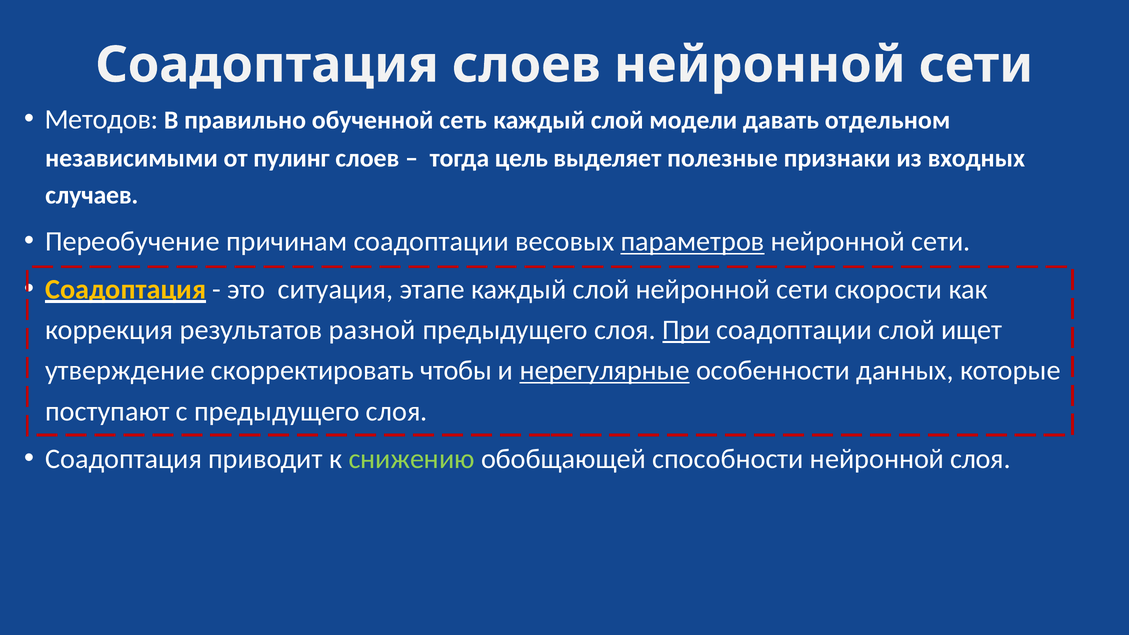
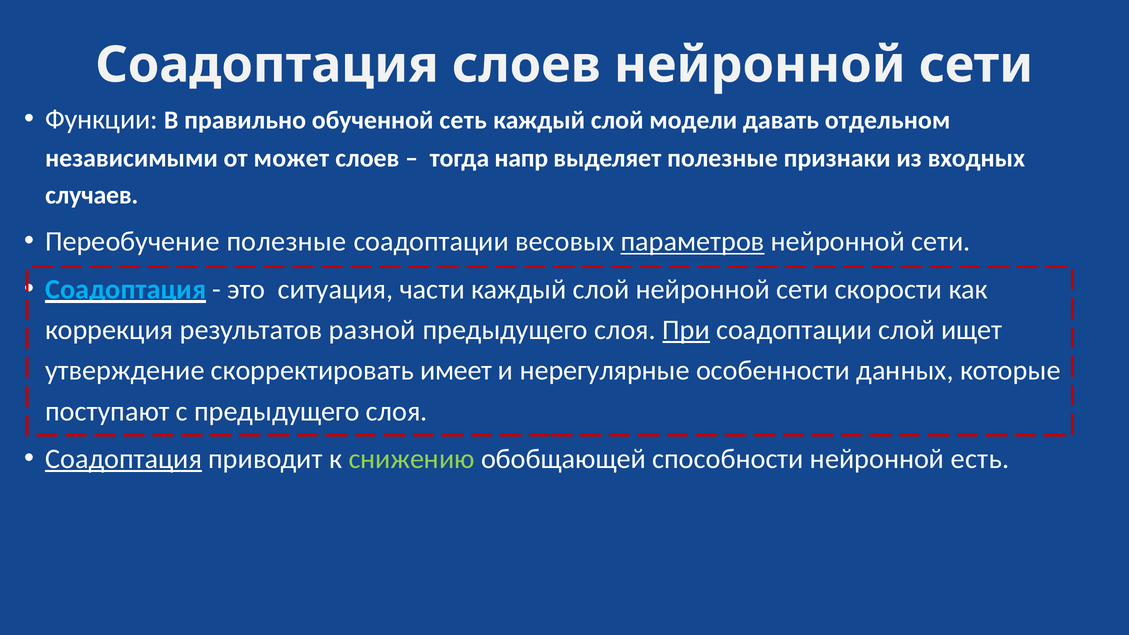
Методов: Методов -> Функции
пулинг: пулинг -> может
цель: цель -> напр
Переобучение причинам: причинам -> полезные
Соадоптация at (126, 289) colour: yellow -> light blue
этапе: этапе -> части
чтобы: чтобы -> имеет
нерегулярные underline: present -> none
Соадоптация at (124, 459) underline: none -> present
нейронной слоя: слоя -> есть
